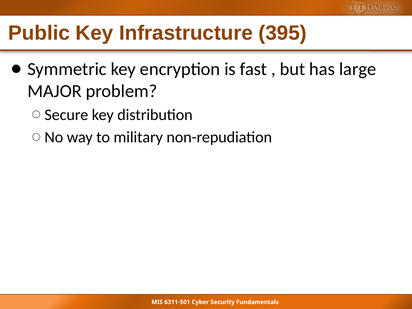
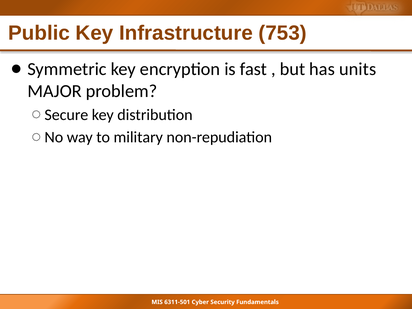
395: 395 -> 753
large: large -> units
